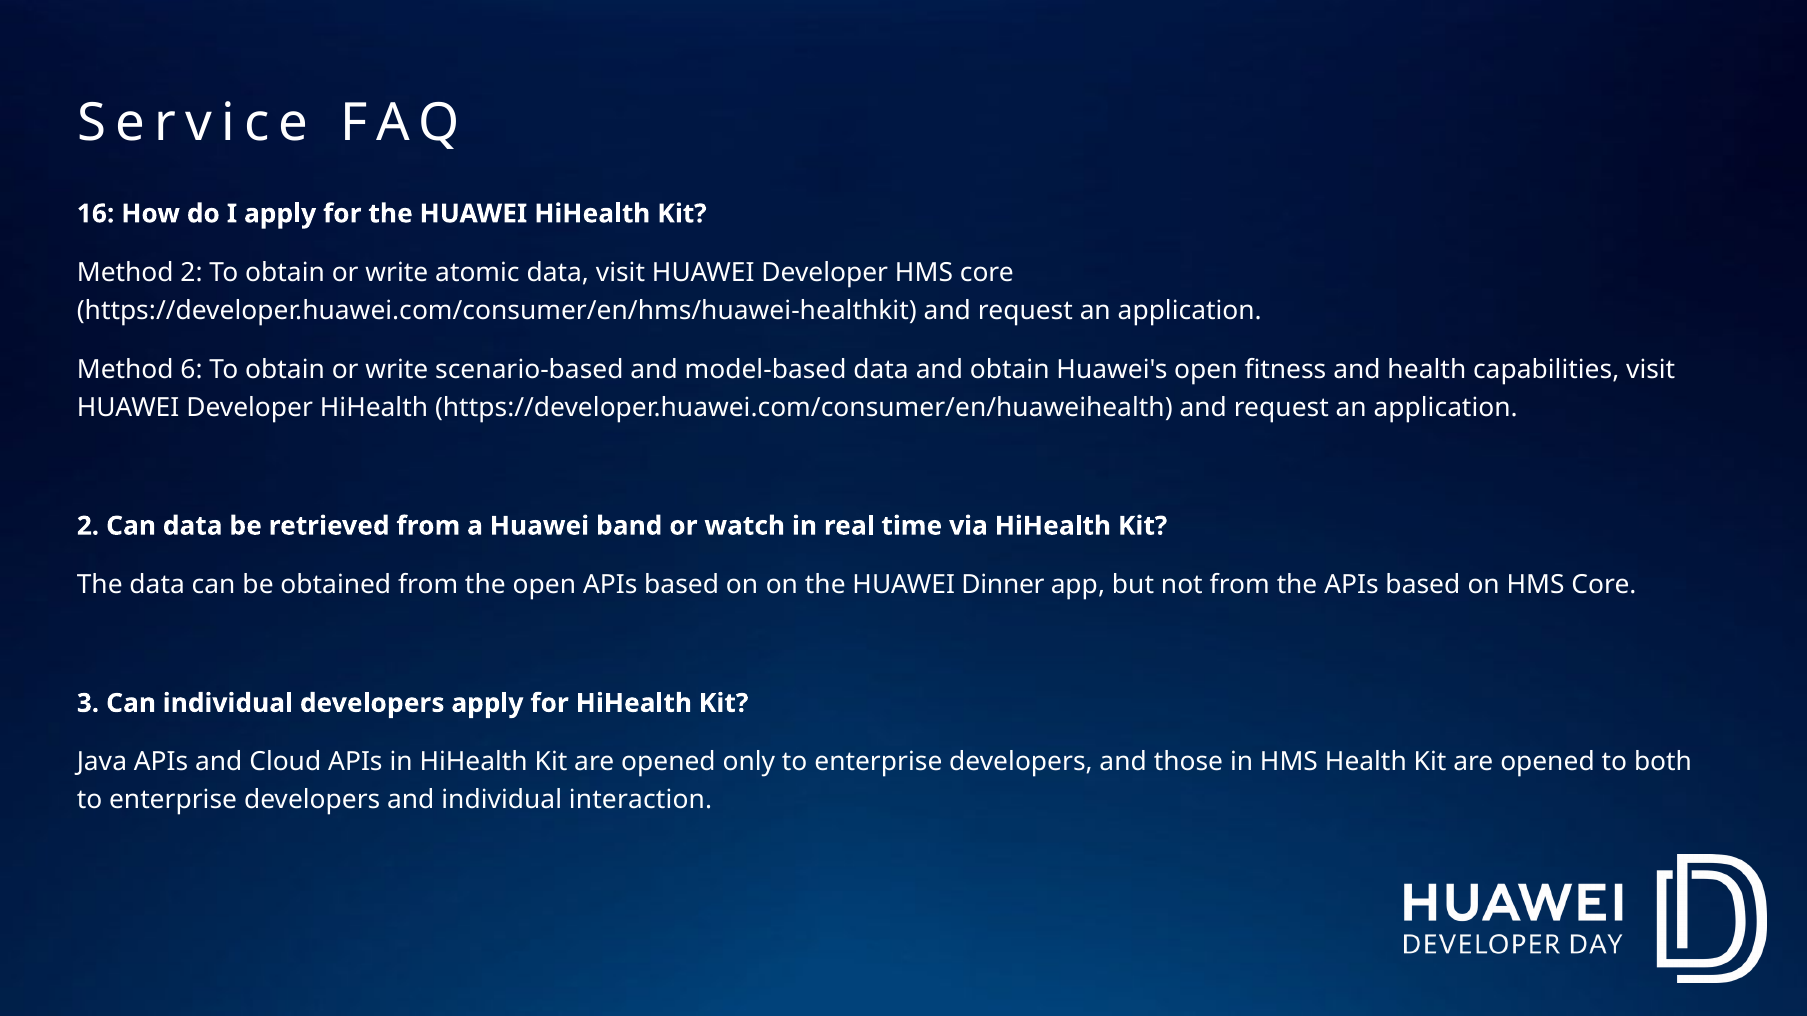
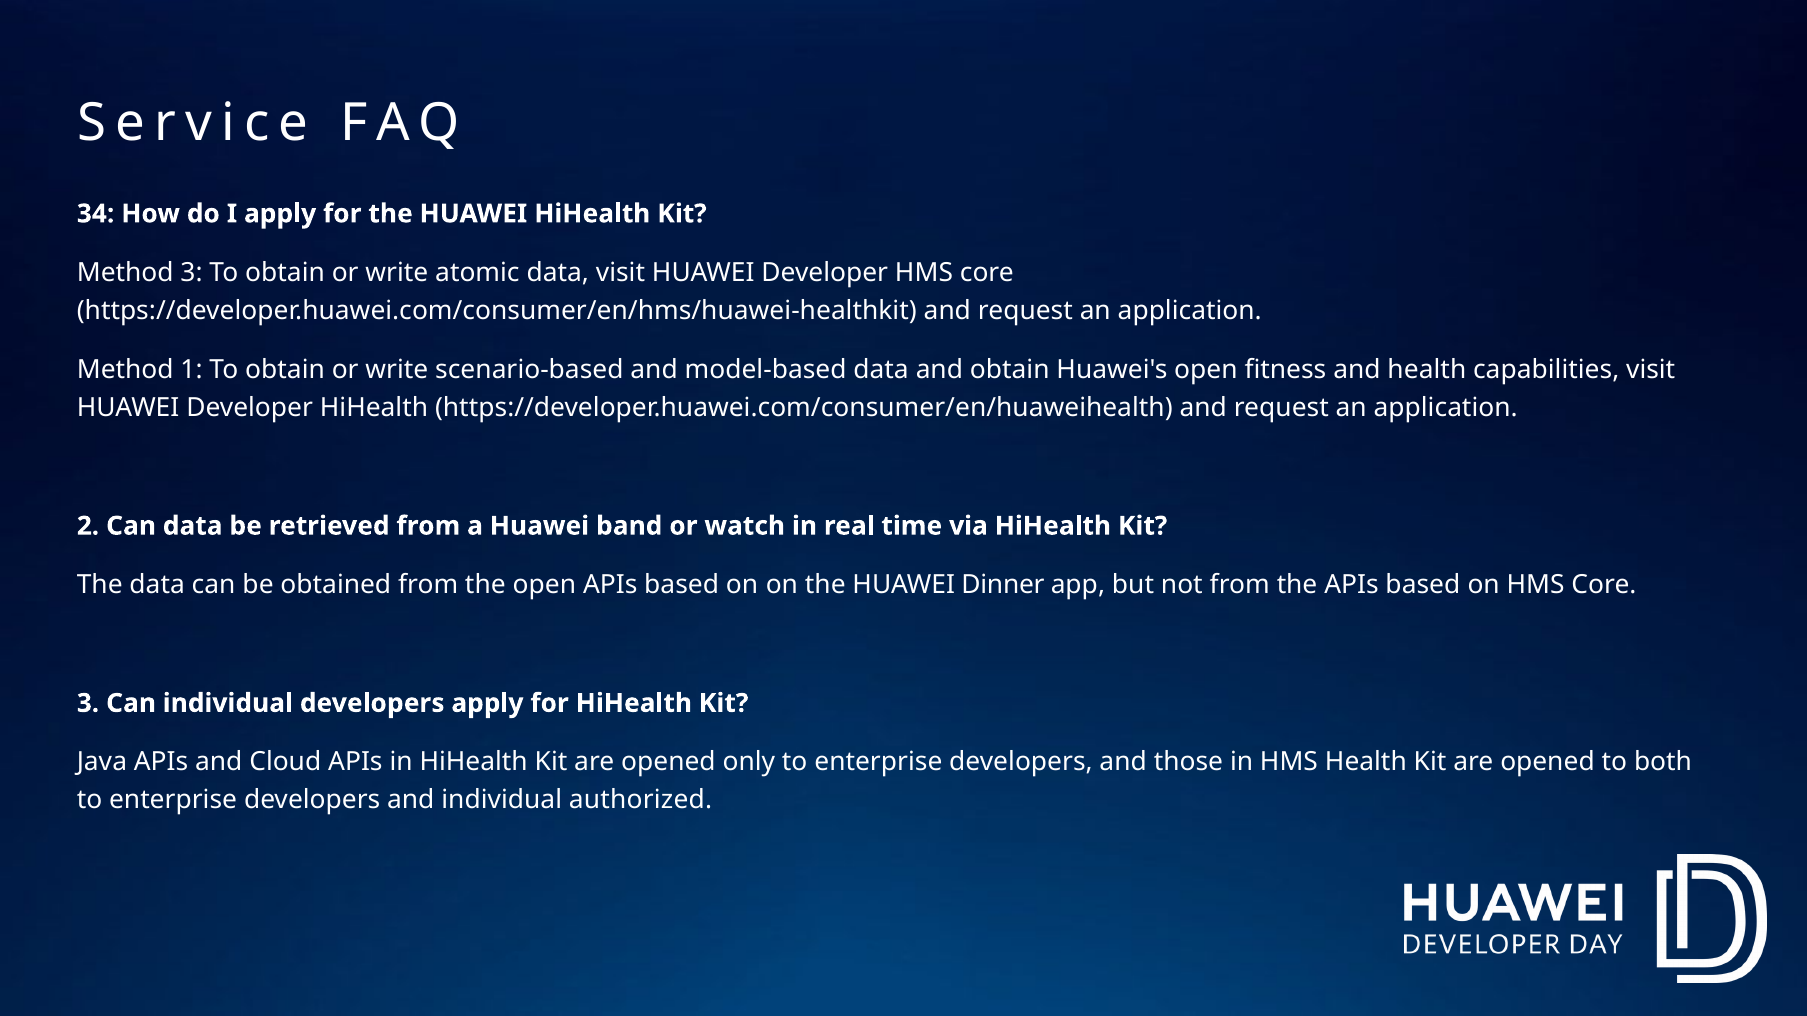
16: 16 -> 34
Method 2: 2 -> 3
6: 6 -> 1
interaction: interaction -> authorized
